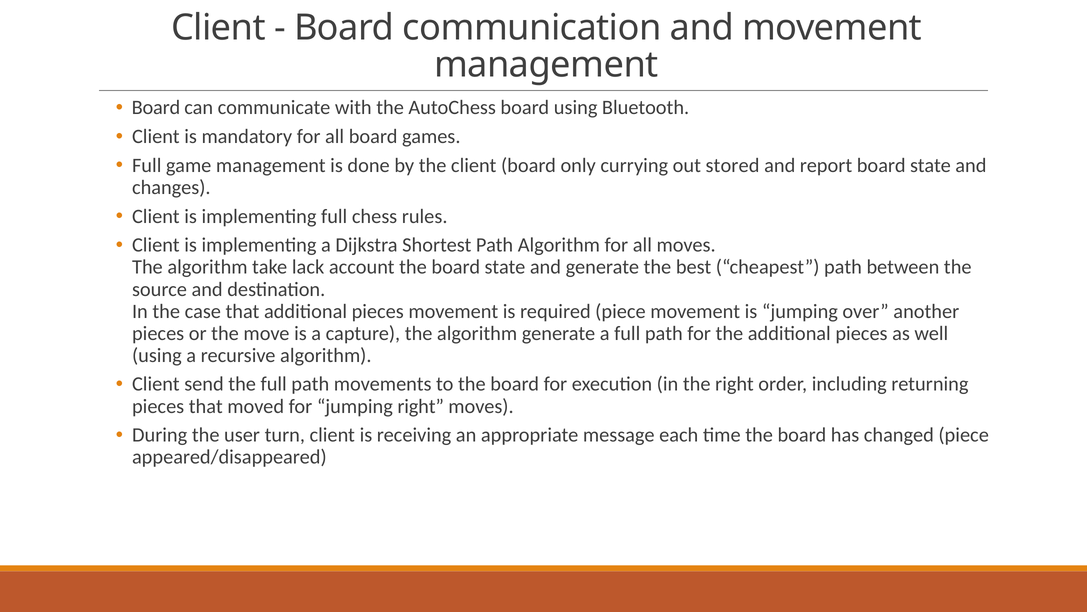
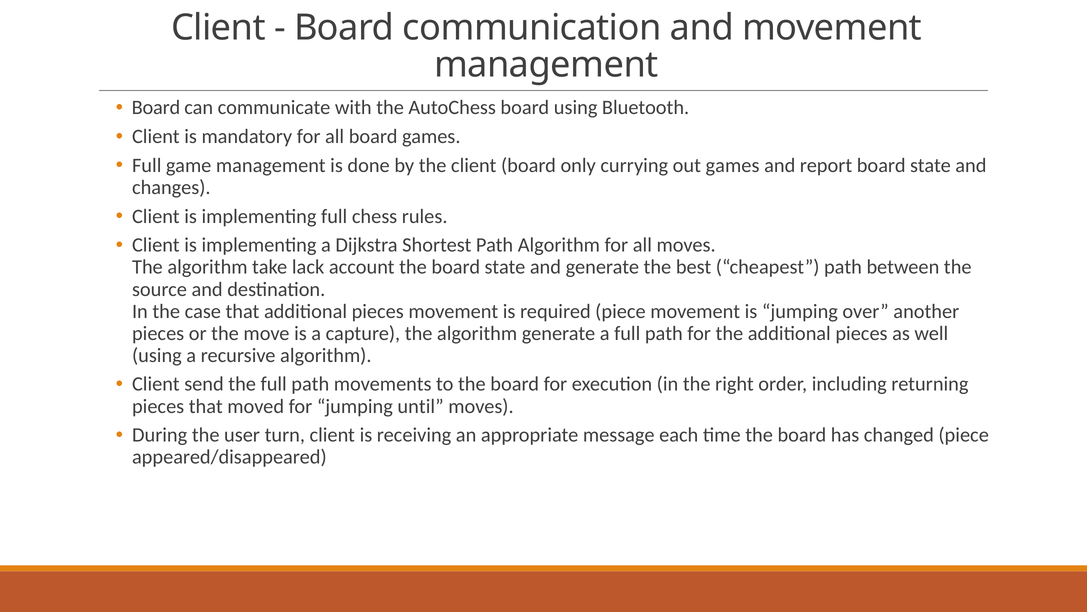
out stored: stored -> games
jumping right: right -> until
